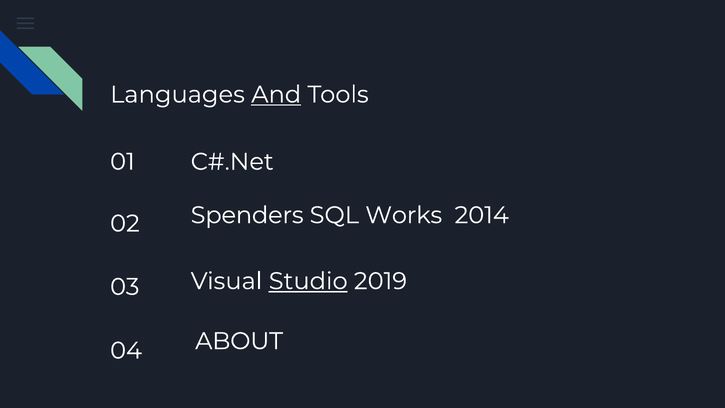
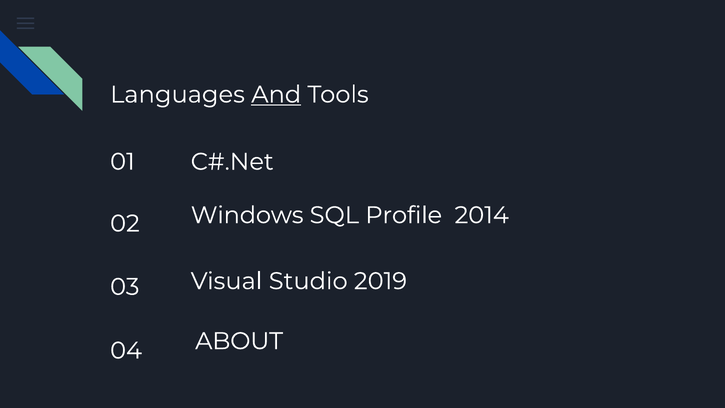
Spenders: Spenders -> Windows
Works: Works -> Profile
Studio underline: present -> none
